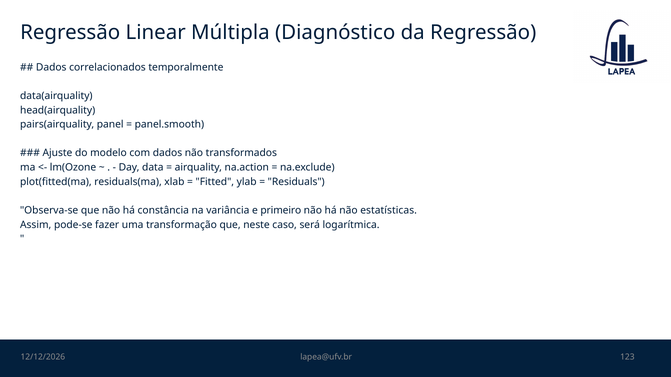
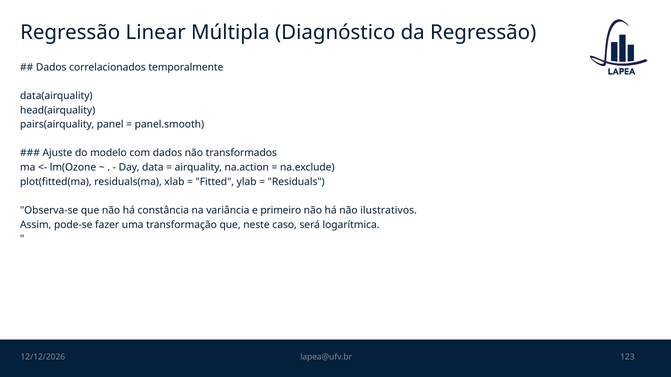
estatísticas: estatísticas -> ilustrativos
